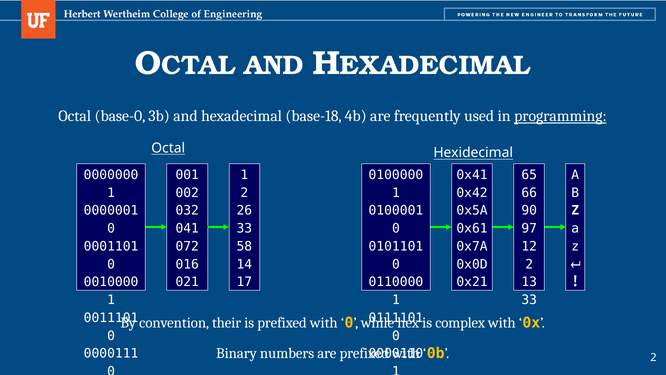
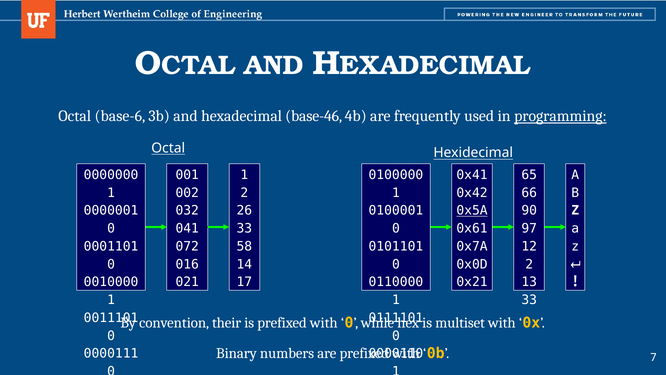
base-0: base-0 -> base-6
base-18: base-18 -> base-46
0x5A underline: none -> present
complex: complex -> multiset
0b 2: 2 -> 7
